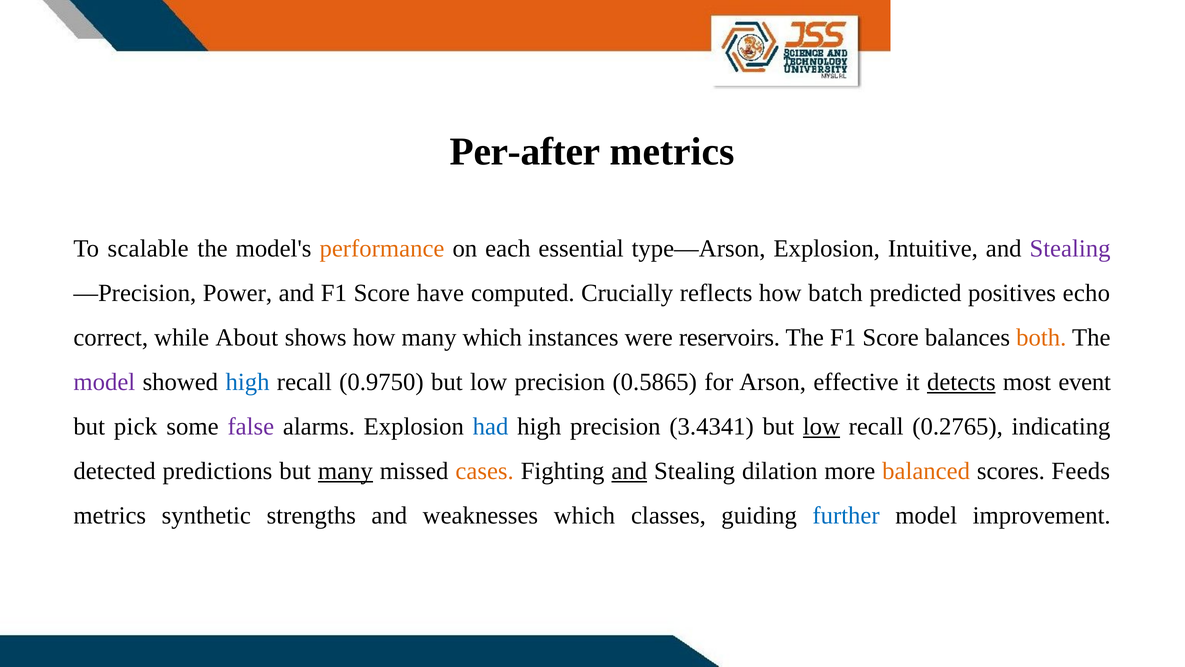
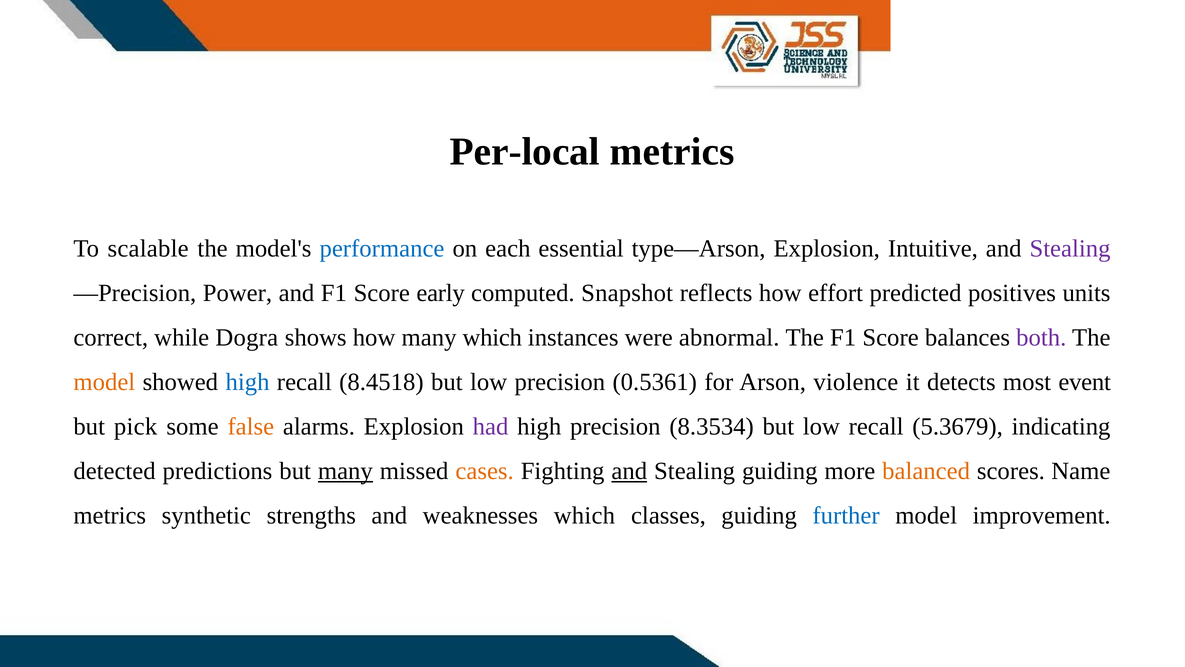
Per-after: Per-after -> Per-local
performance colour: orange -> blue
have: have -> early
Crucially: Crucially -> Snapshot
batch: batch -> effort
echo: echo -> units
About: About -> Dogra
reservoirs: reservoirs -> abnormal
both colour: orange -> purple
model at (104, 382) colour: purple -> orange
0.9750: 0.9750 -> 8.4518
0.5865: 0.5865 -> 0.5361
effective: effective -> violence
detects underline: present -> none
false colour: purple -> orange
had colour: blue -> purple
3.4341: 3.4341 -> 8.3534
low at (821, 426) underline: present -> none
0.2765: 0.2765 -> 5.3679
Stealing dilation: dilation -> guiding
Feeds: Feeds -> Name
